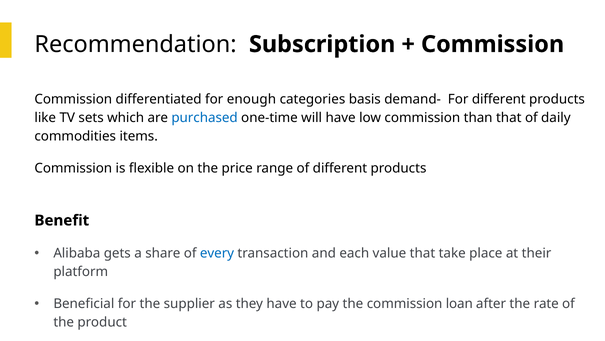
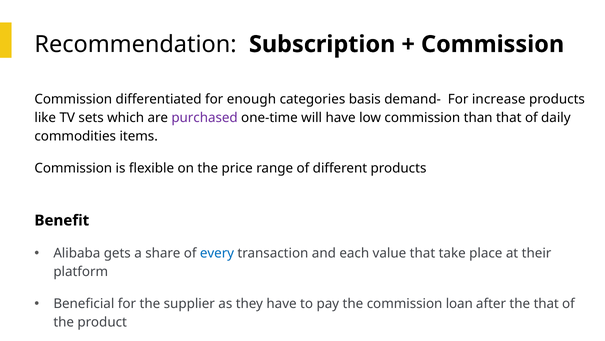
For different: different -> increase
purchased colour: blue -> purple
the rate: rate -> that
